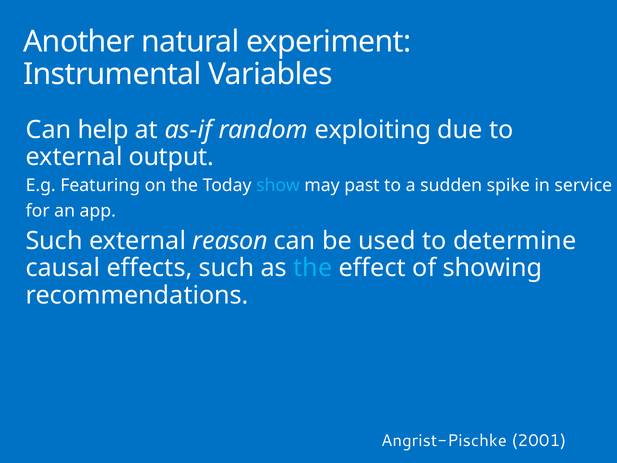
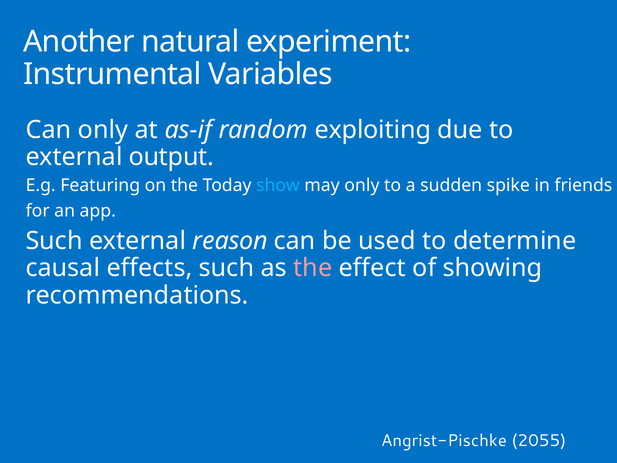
Can help: help -> only
may past: past -> only
service: service -> friends
the at (313, 268) colour: light blue -> pink
2001: 2001 -> 2055
